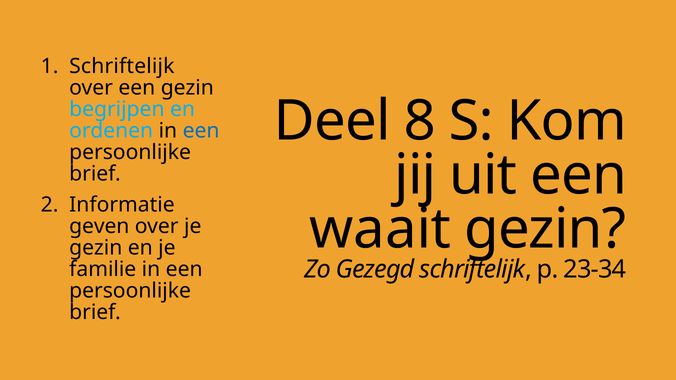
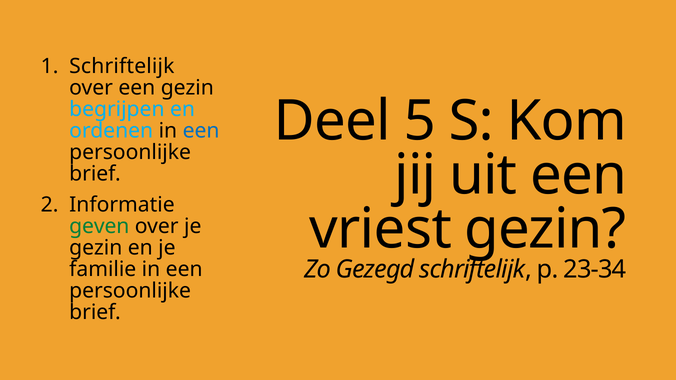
8: 8 -> 5
waait: waait -> vriest
geven colour: black -> green
